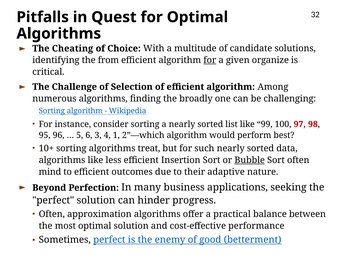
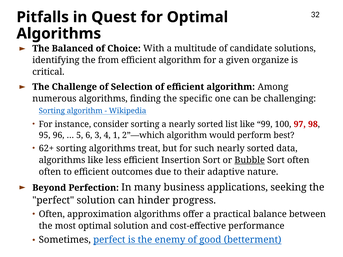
Cheating: Cheating -> Balanced
for at (210, 60) underline: present -> none
broadly: broadly -> specific
10+: 10+ -> 62+
mind at (50, 172): mind -> often
